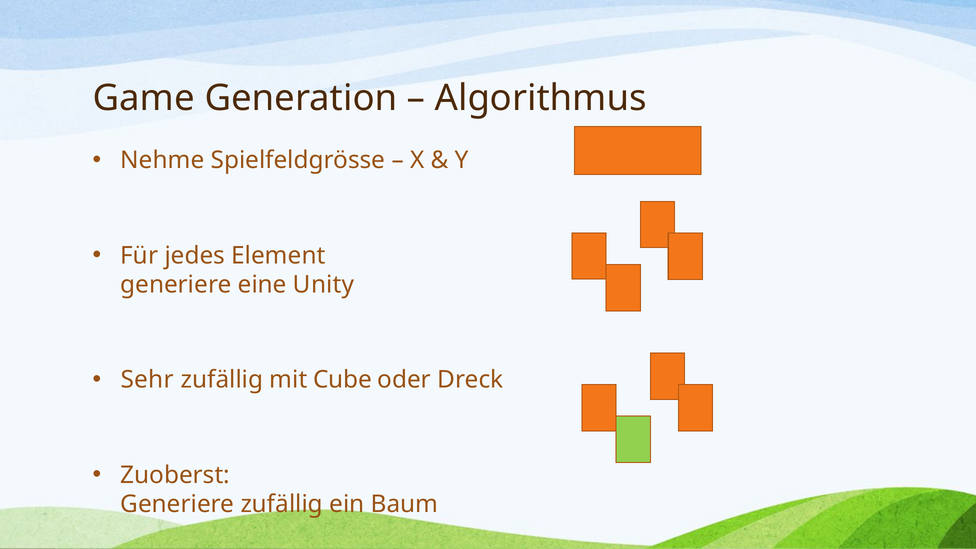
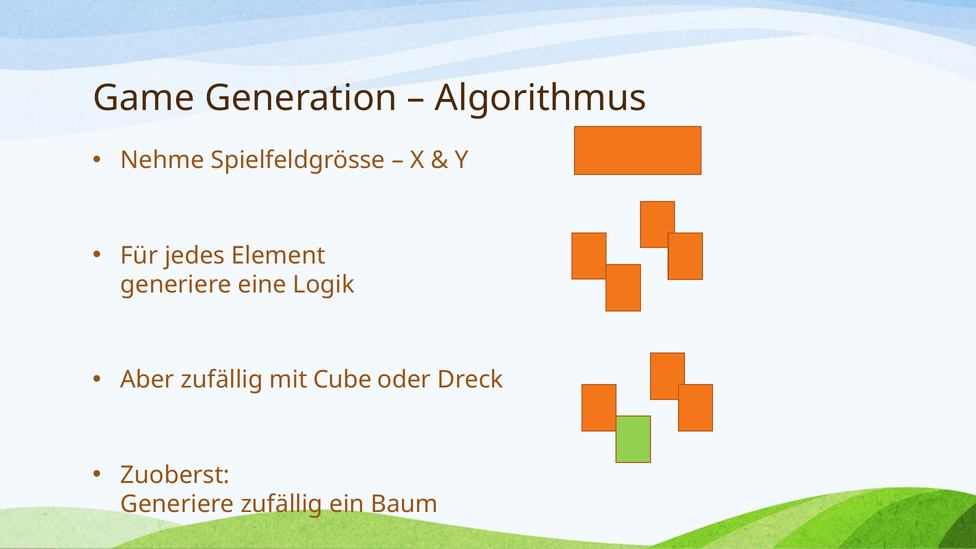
Unity: Unity -> Logik
Sehr: Sehr -> Aber
